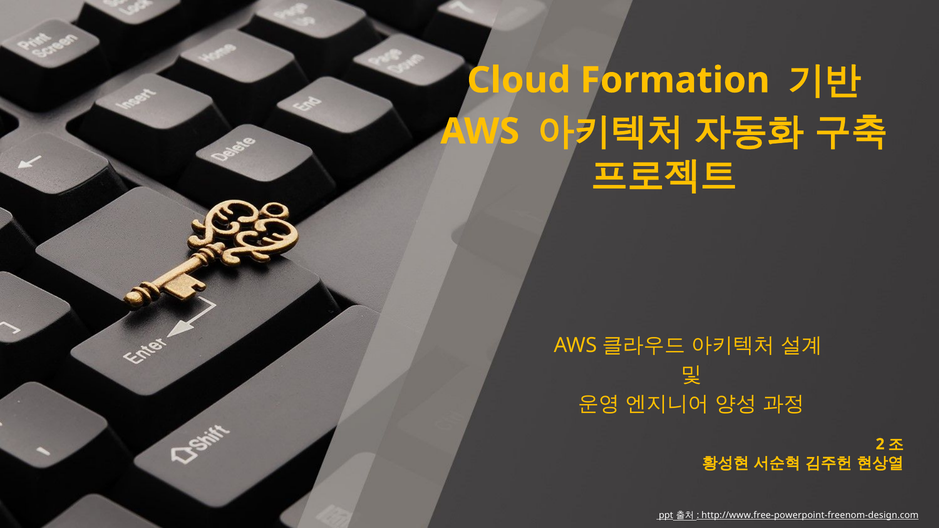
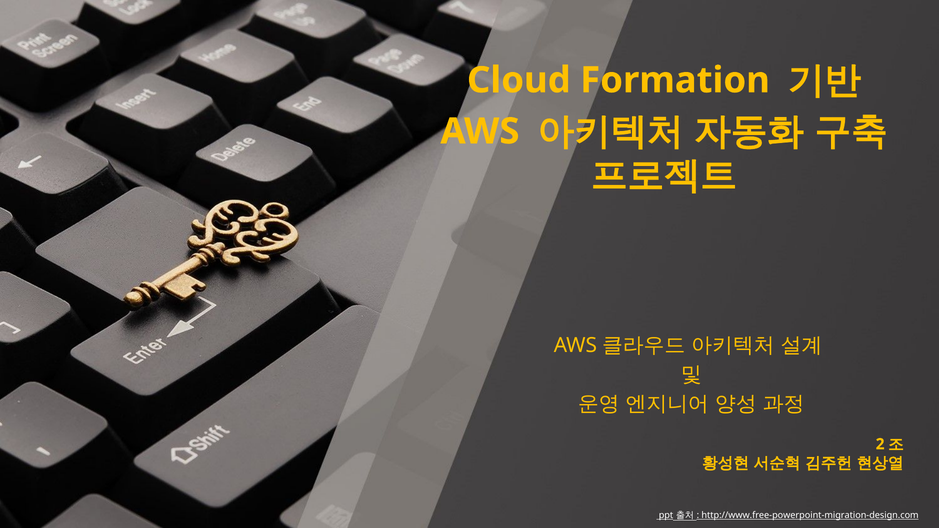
http://www.free-powerpoint-freenom-design.com: http://www.free-powerpoint-freenom-design.com -> http://www.free-powerpoint-migration-design.com
